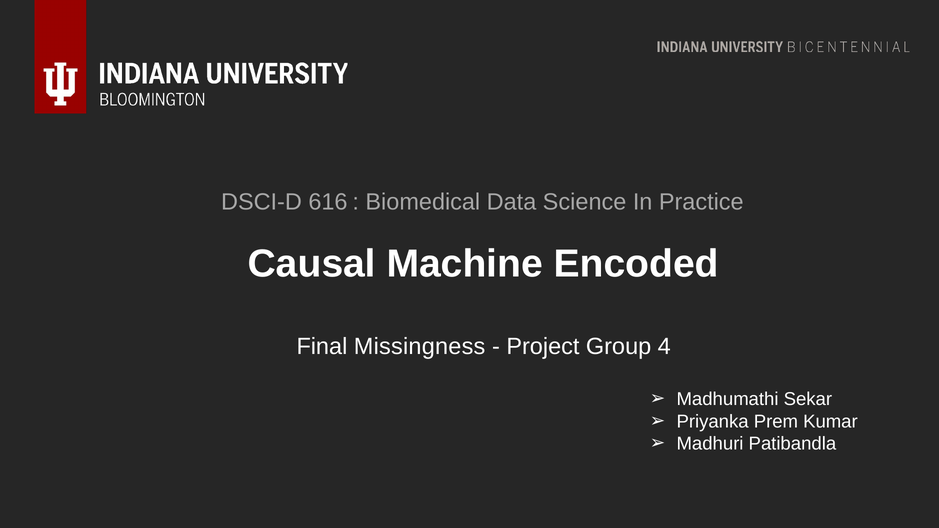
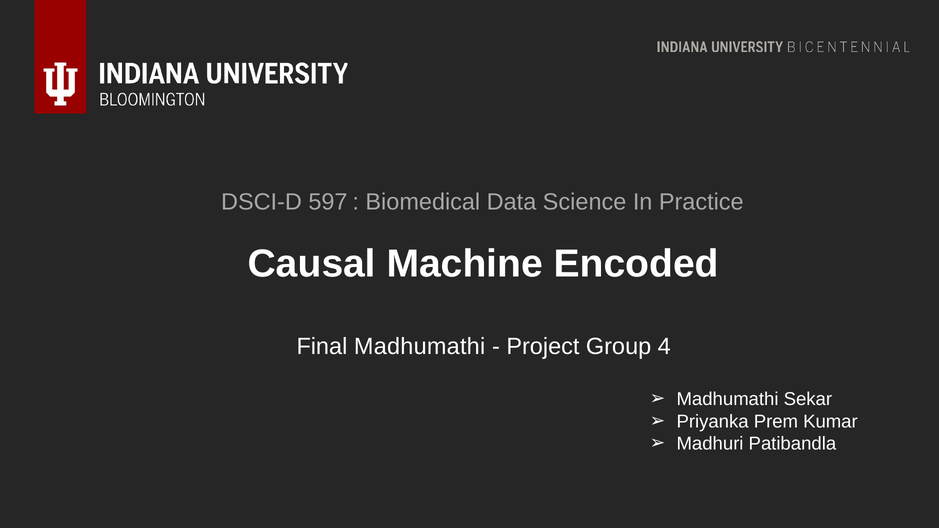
616: 616 -> 597
Final Missingness: Missingness -> Madhumathi
